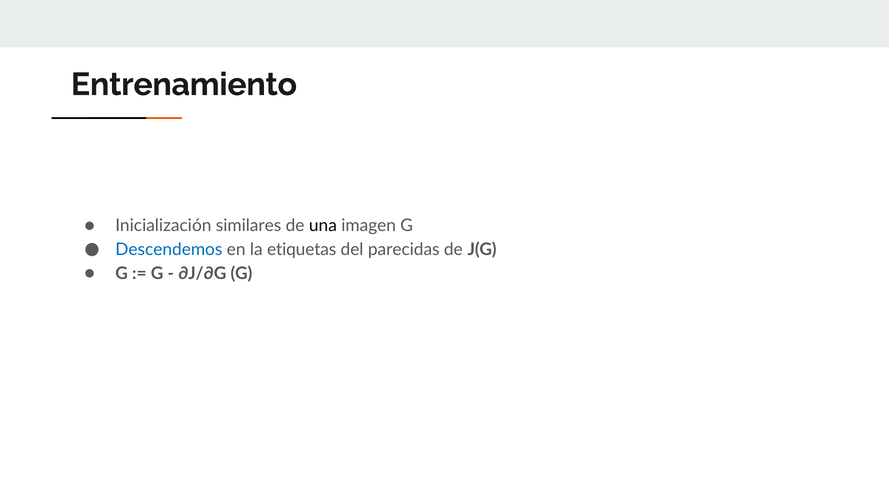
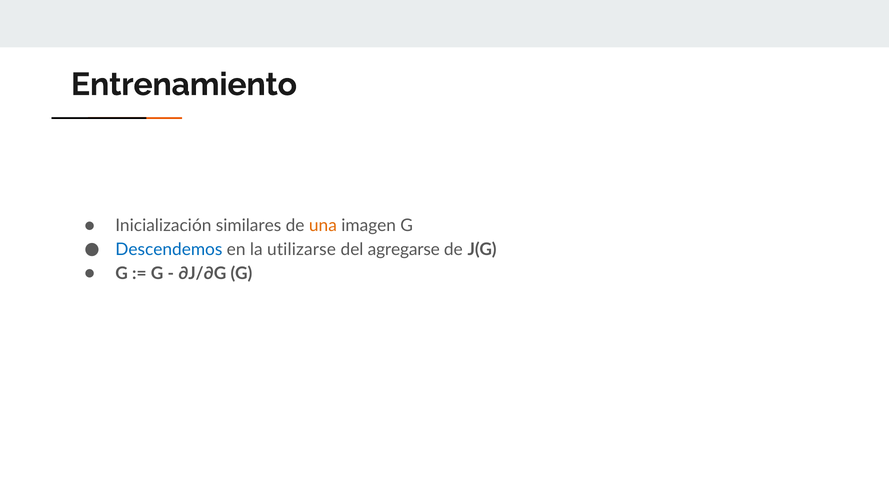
una colour: black -> orange
etiquetas: etiquetas -> utilizarse
parecidas: parecidas -> agregarse
